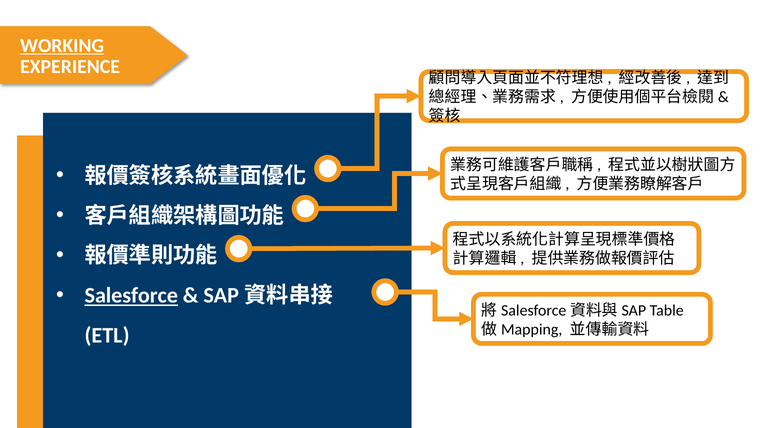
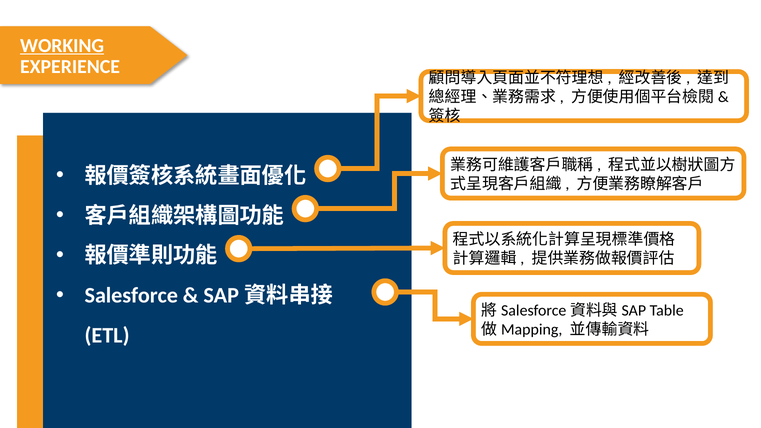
Salesforce underline: present -> none
